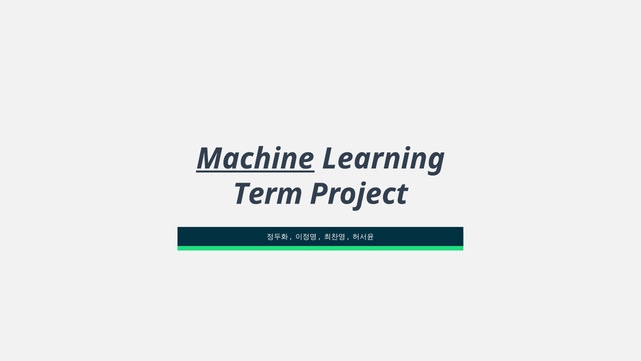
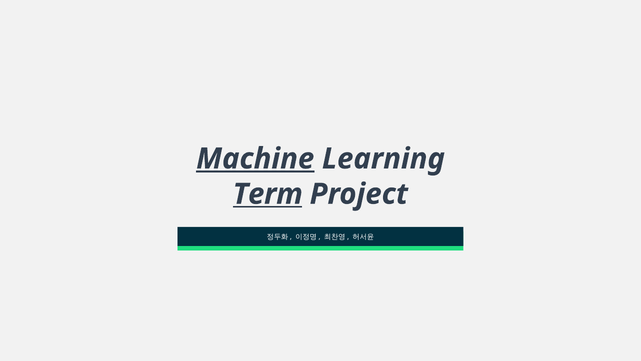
Term underline: none -> present
